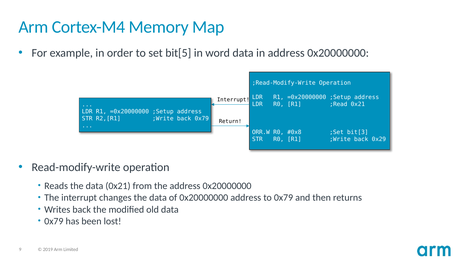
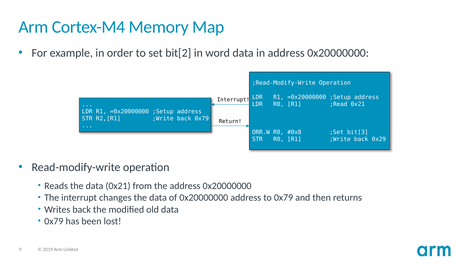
bit[5: bit[5 -> bit[2
